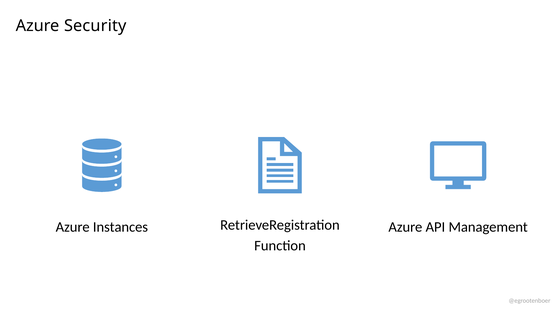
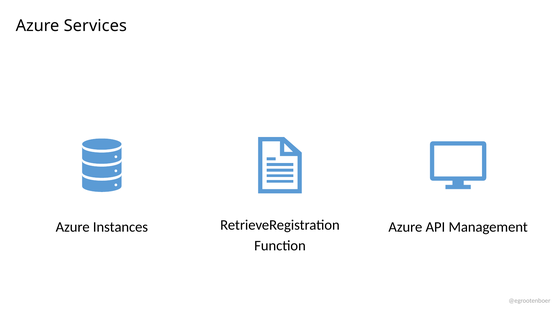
Security: Security -> Services
